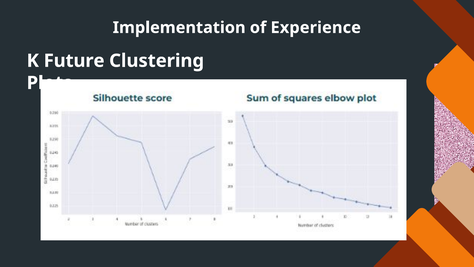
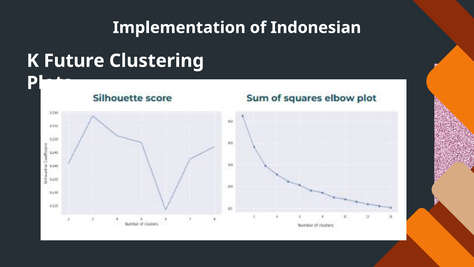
Experience: Experience -> Indonesian
